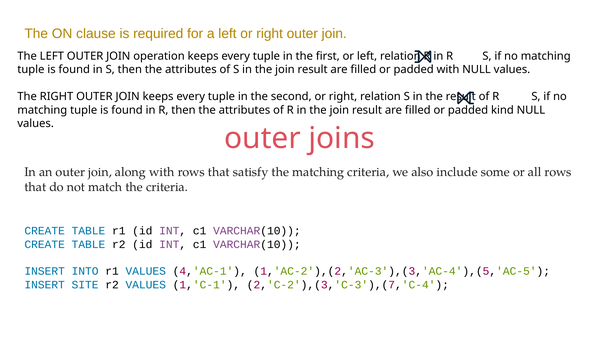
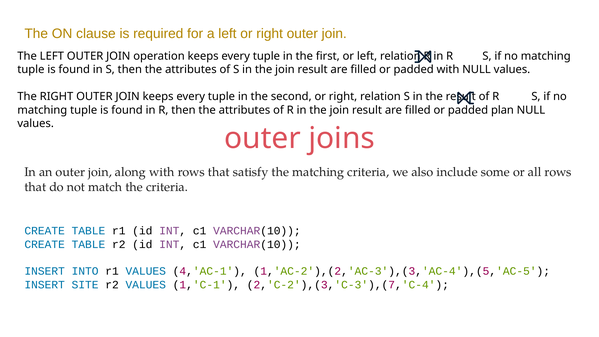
kind: kind -> plan
